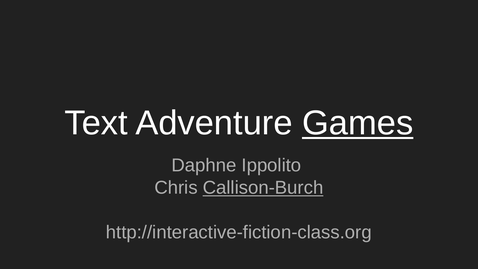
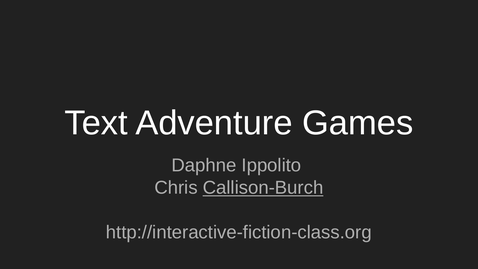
Games underline: present -> none
